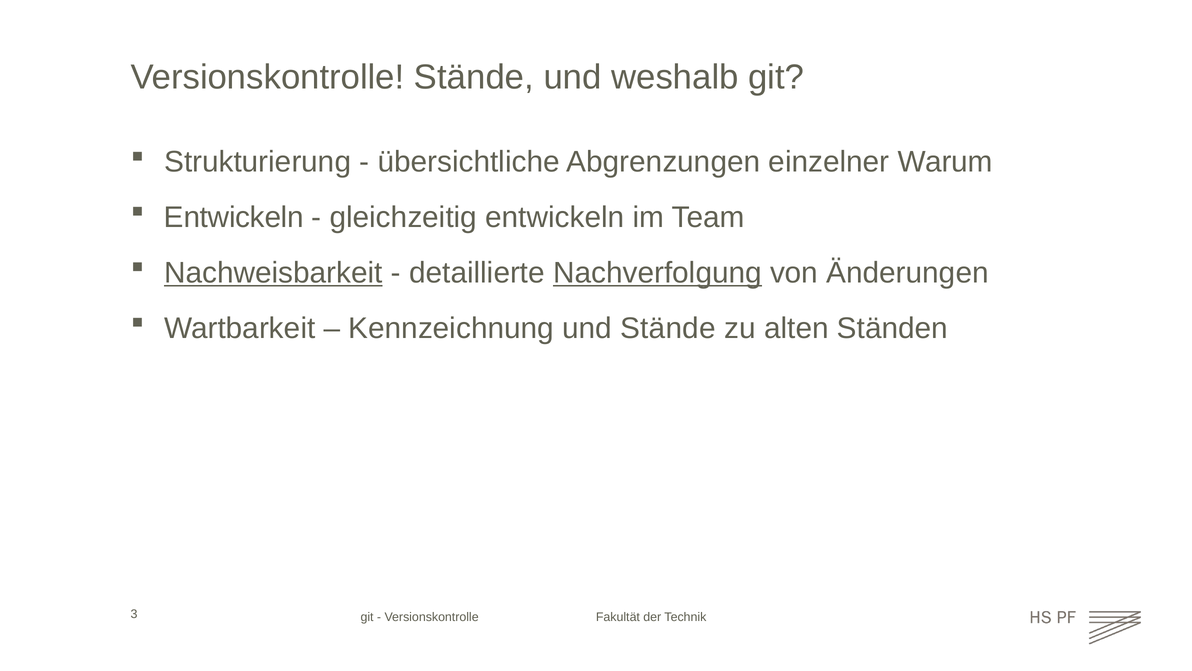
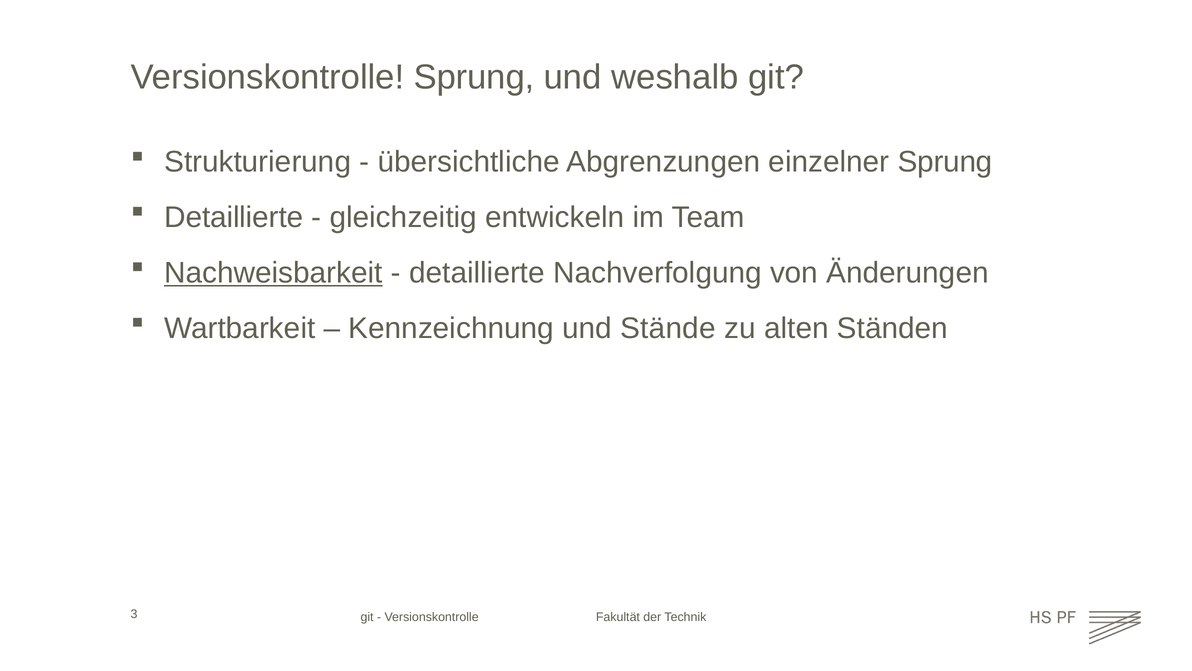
Versionskontrolle Stände: Stände -> Sprung
einzelner Warum: Warum -> Sprung
Entwickeln at (234, 217): Entwickeln -> Detaillierte
Nachverfolgung underline: present -> none
